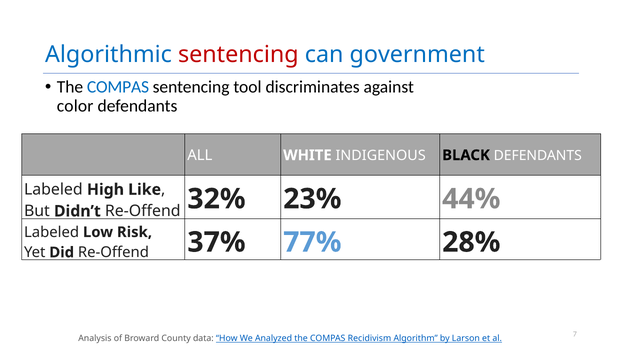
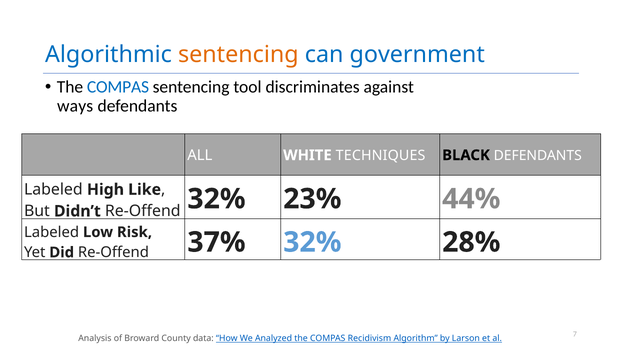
sentencing at (238, 55) colour: red -> orange
color: color -> ways
INDIGENOUS: INDIGENOUS -> TECHNIQUES
37% 77%: 77% -> 32%
